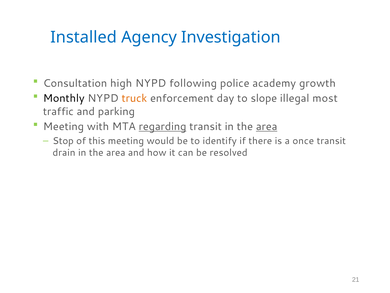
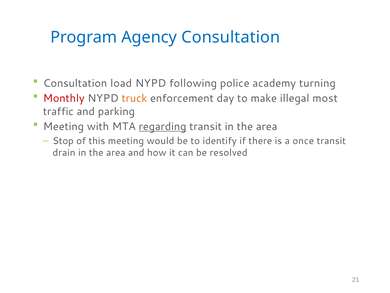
Installed: Installed -> Program
Agency Investigation: Investigation -> Consultation
high: high -> load
growth: growth -> turning
Monthly colour: black -> red
slope: slope -> make
area at (267, 126) underline: present -> none
